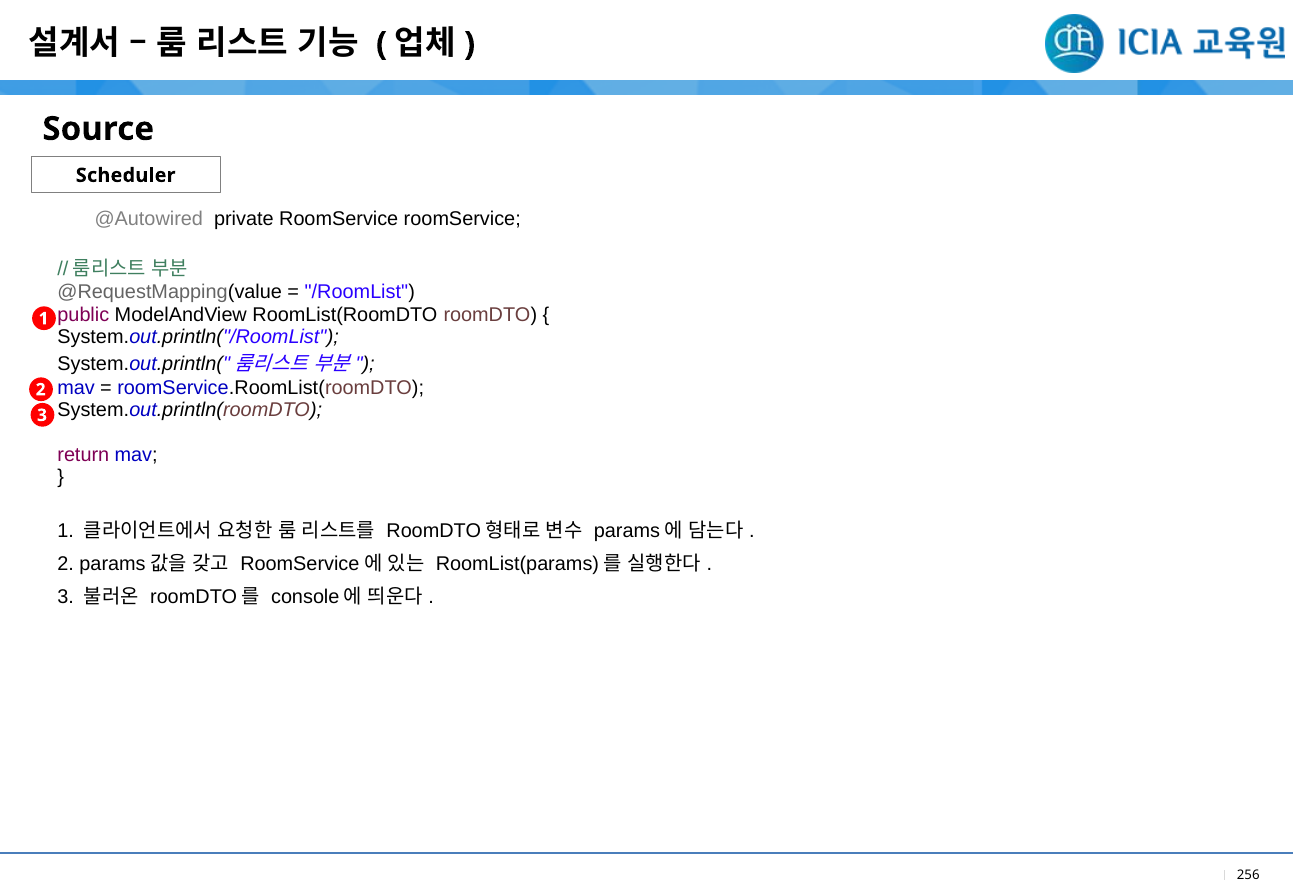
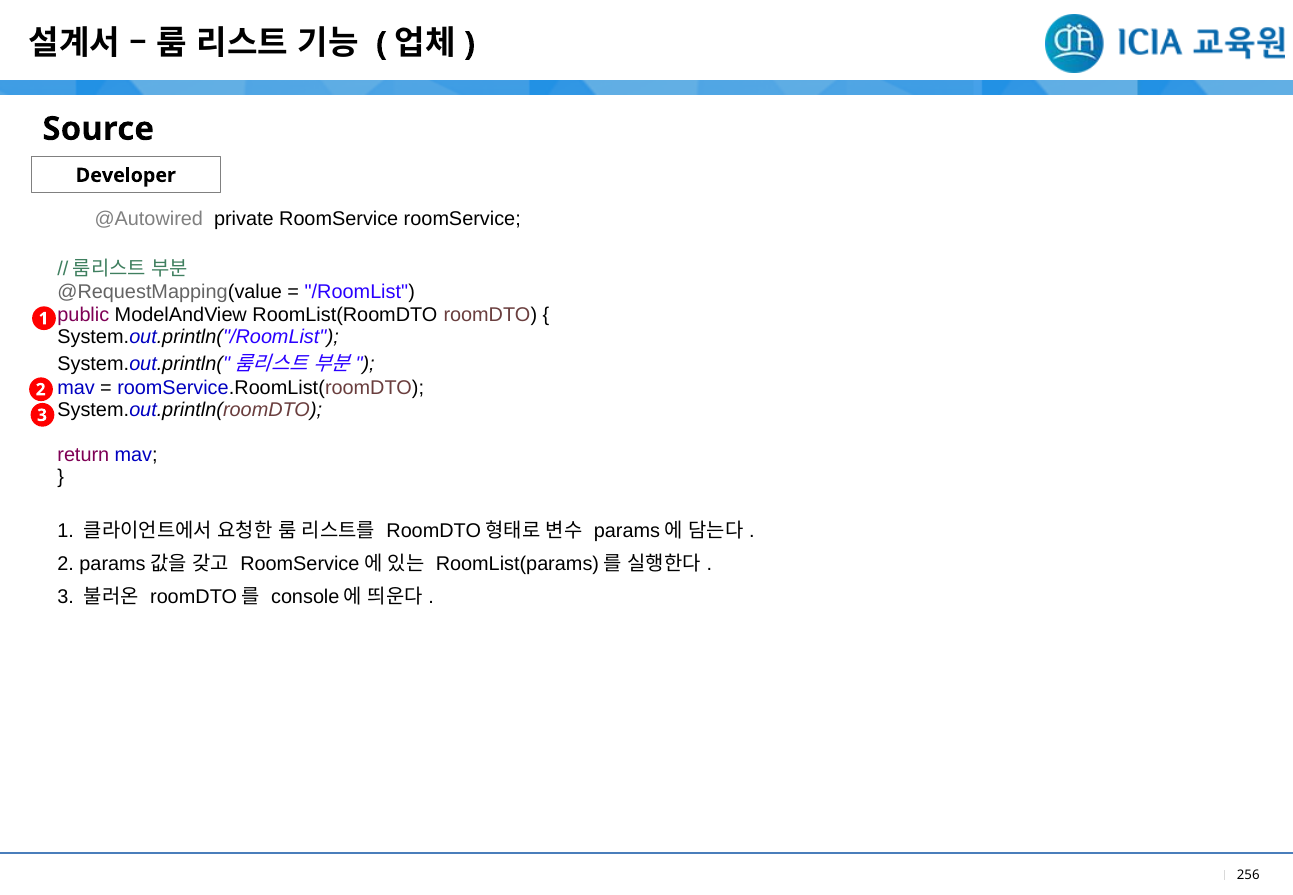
Scheduler: Scheduler -> Developer
